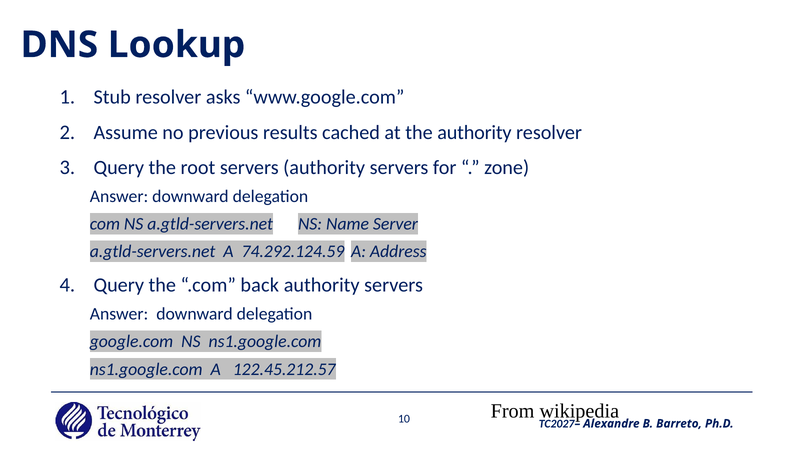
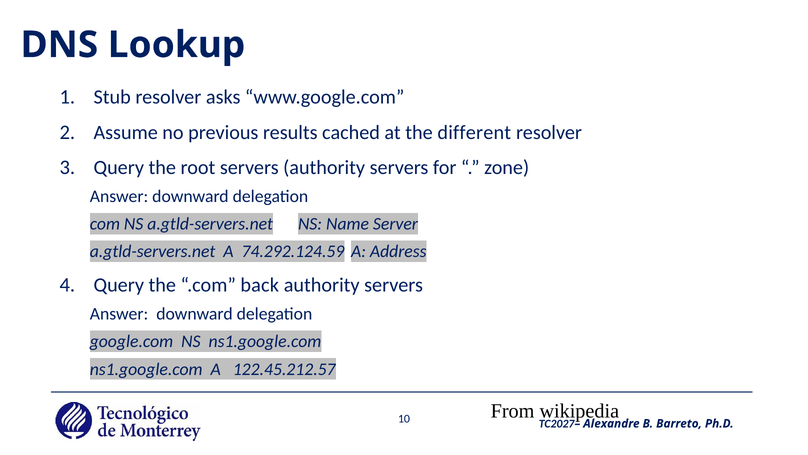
the authority: authority -> different
